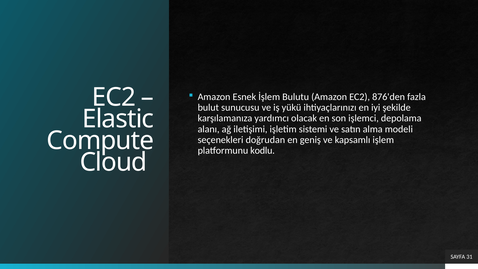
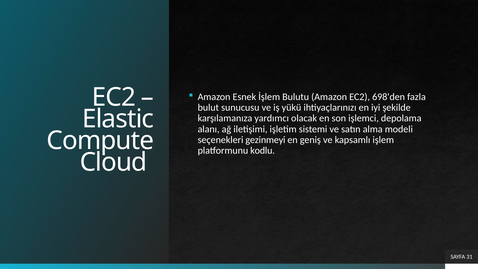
876'den: 876'den -> 698'den
doğrudan: doğrudan -> gezinmeyi
